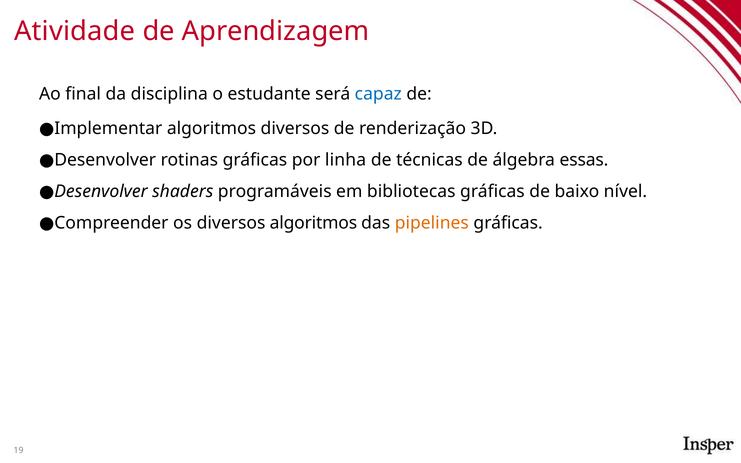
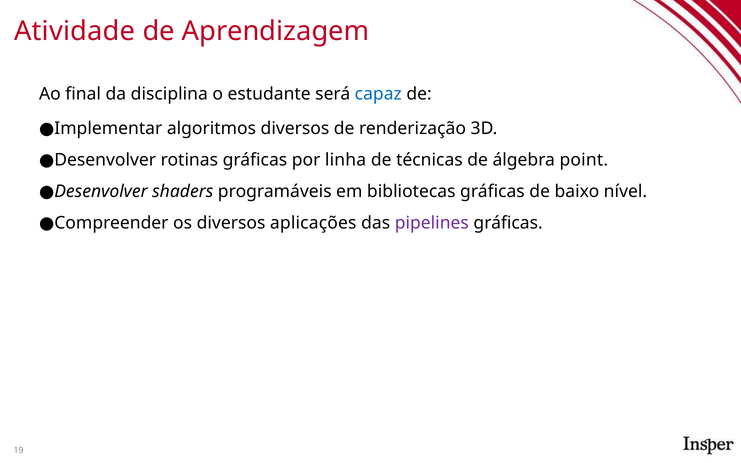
essas: essas -> point
diversos algoritmos: algoritmos -> aplicações
pipelines colour: orange -> purple
